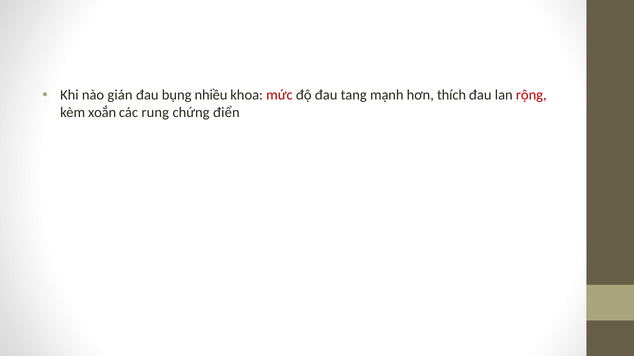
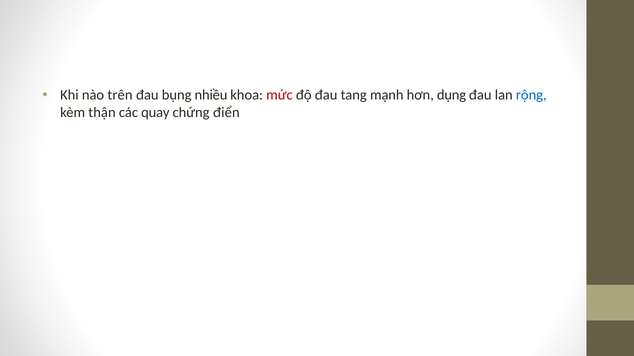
gián: gián -> trên
thích: thích -> dụng
rộng colour: red -> blue
xoắn: xoắn -> thận
rung: rung -> quay
